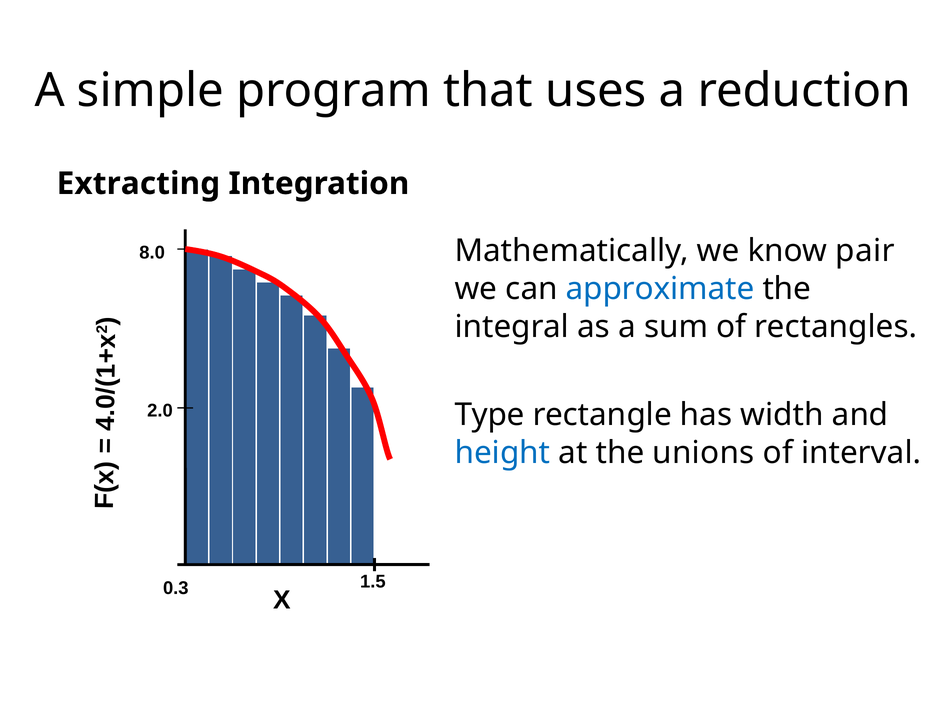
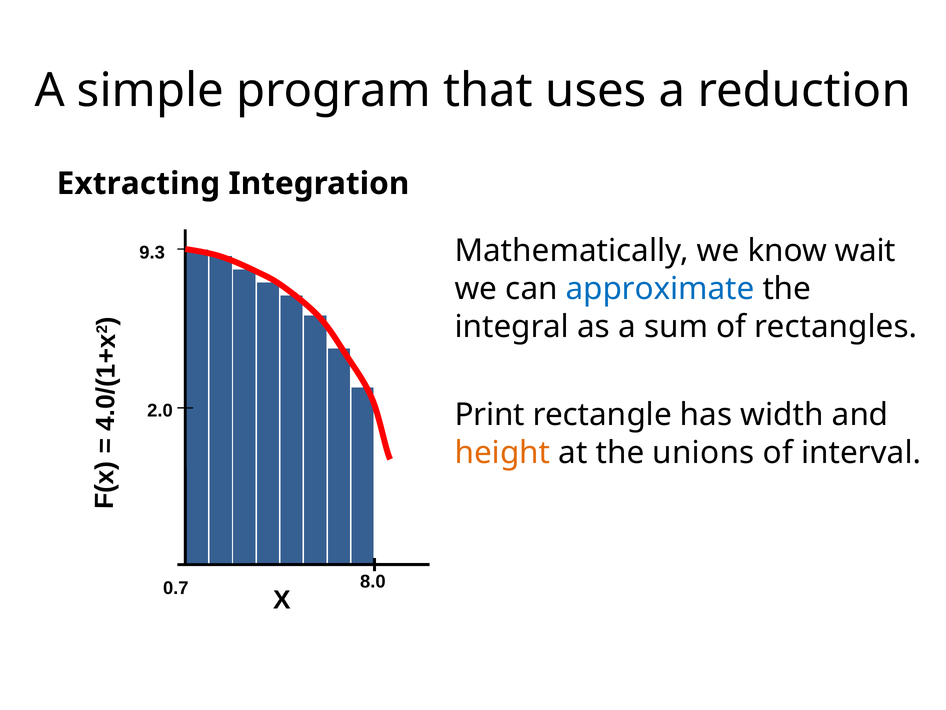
pair: pair -> wait
8.0: 8.0 -> 9.3
Type: Type -> Print
height colour: blue -> orange
1.5: 1.5 -> 8.0
0.3: 0.3 -> 0.7
